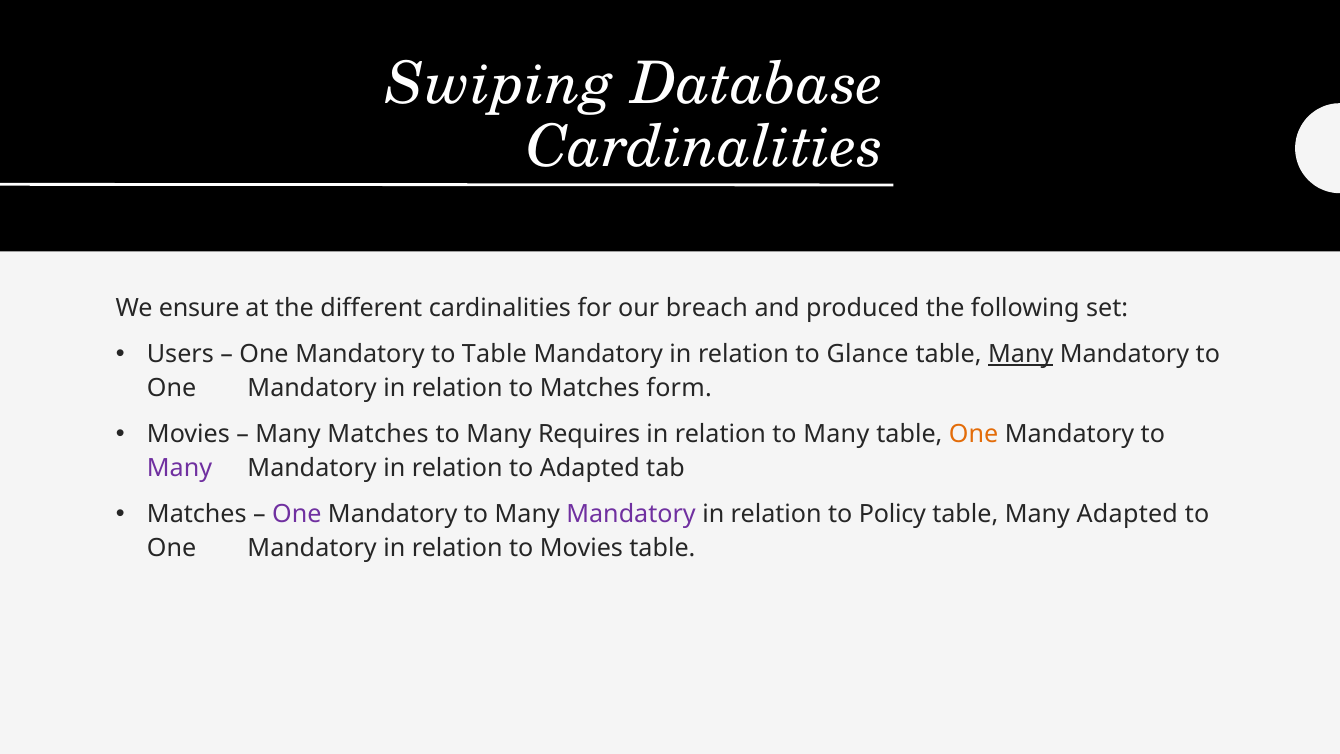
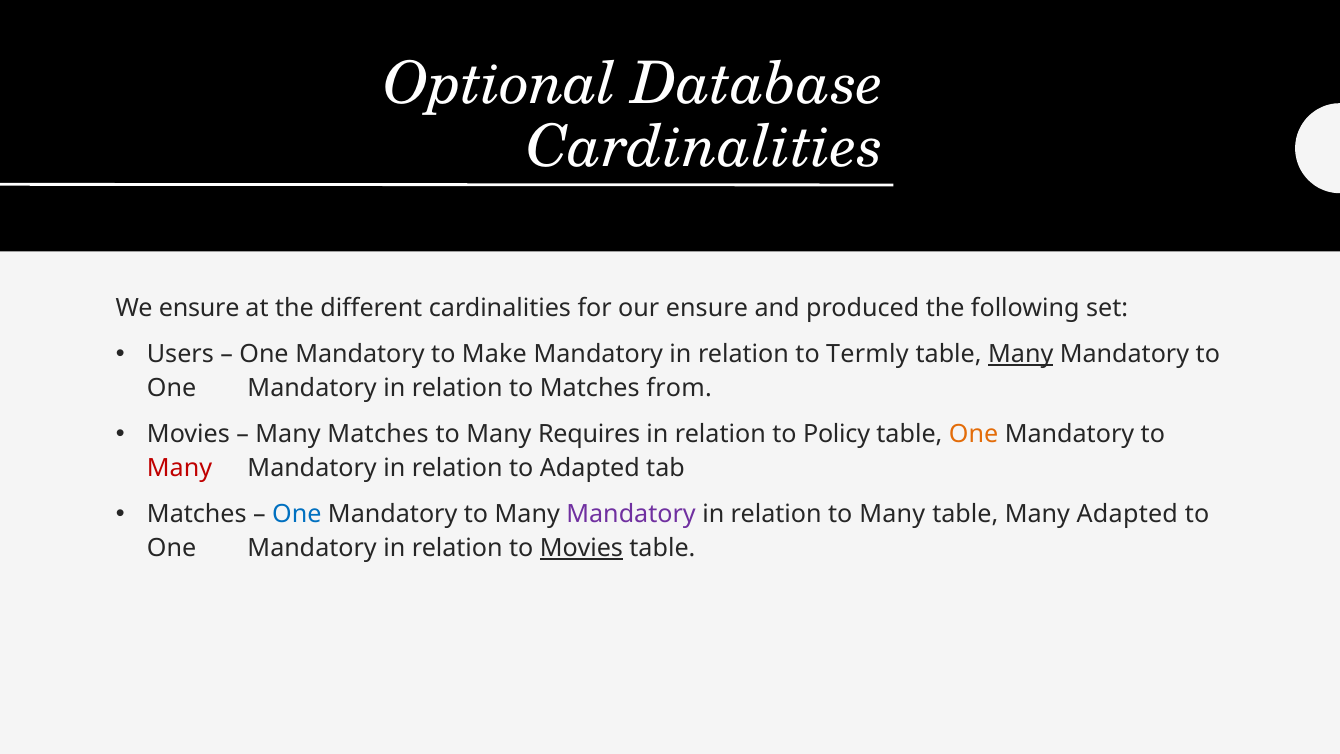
Swiping: Swiping -> Optional
our breach: breach -> ensure
to Table: Table -> Make
Glance: Glance -> Termly
form: form -> from
relation to Many: Many -> Policy
Many at (180, 468) colour: purple -> red
One at (297, 514) colour: purple -> blue
relation to Policy: Policy -> Many
Movies at (581, 548) underline: none -> present
